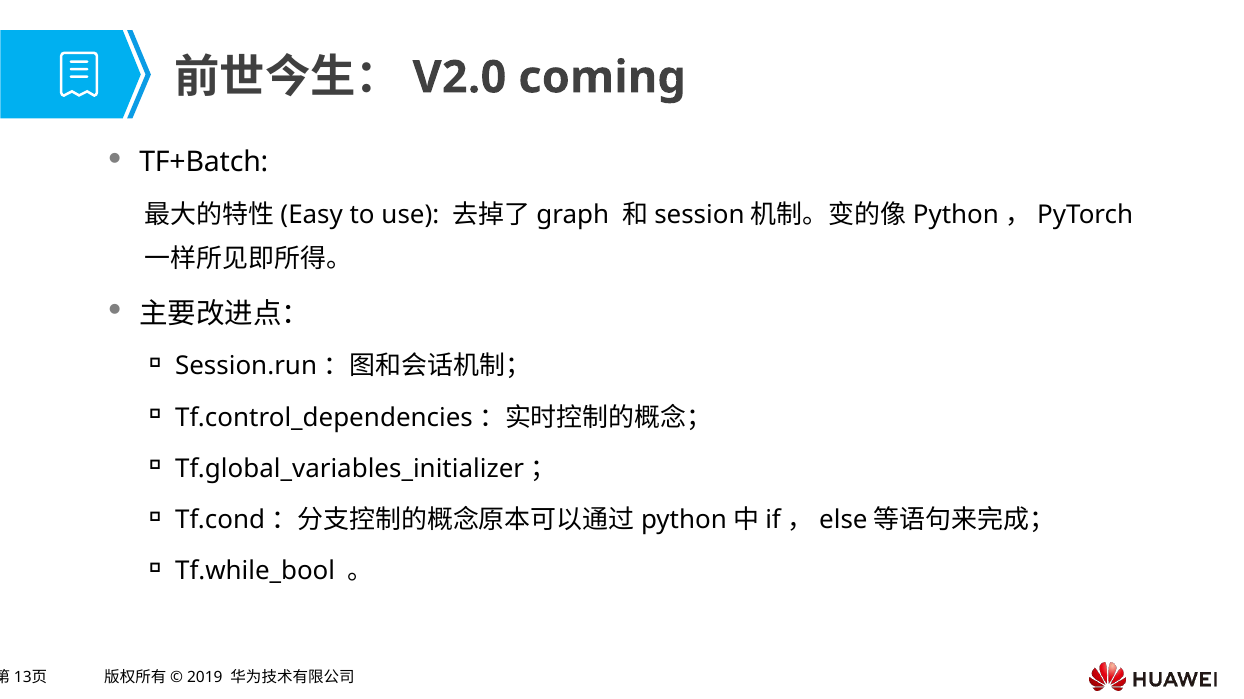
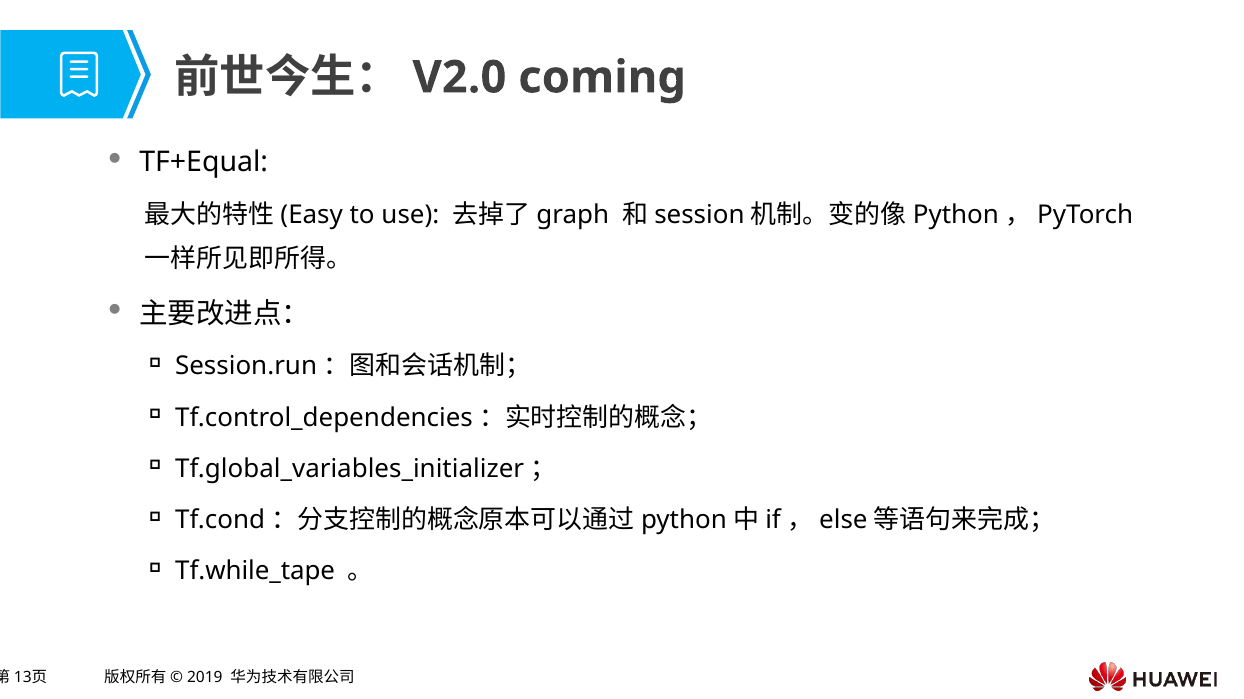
TF+Batch: TF+Batch -> TF+Equal
Tf.while_bool: Tf.while_bool -> Tf.while_tape
